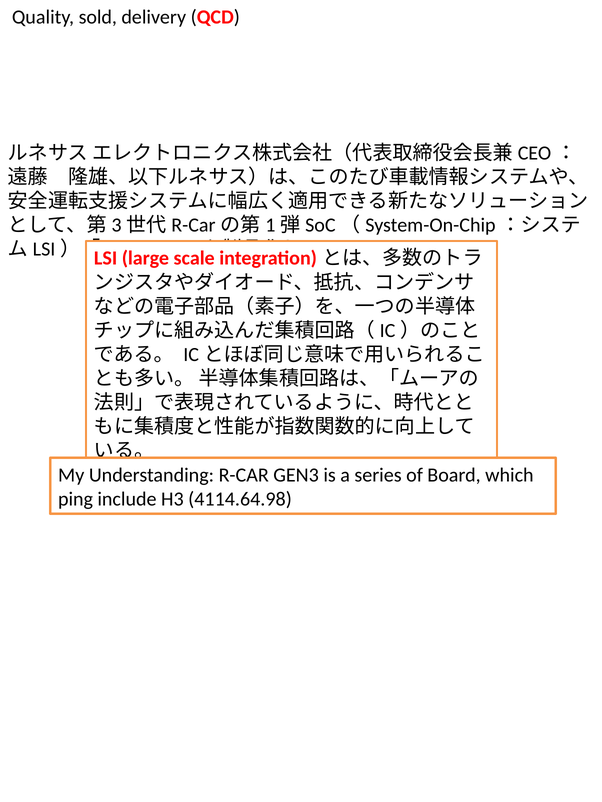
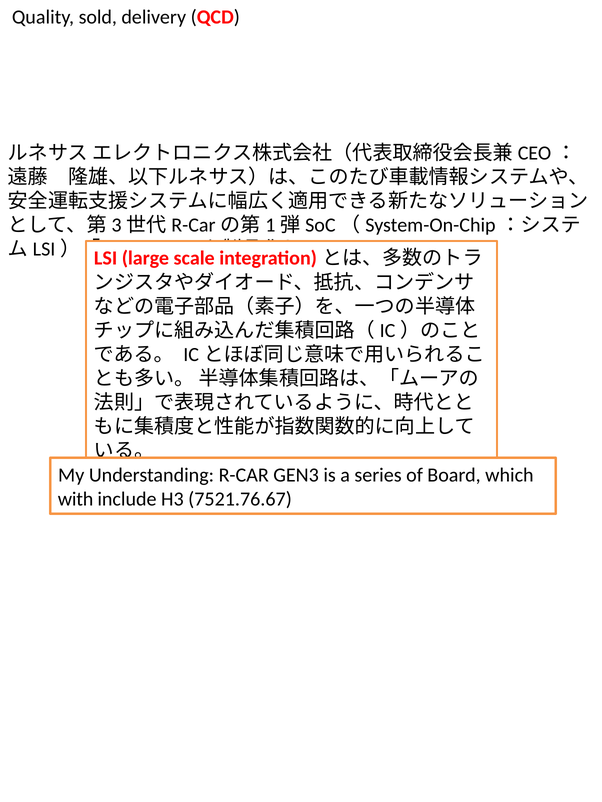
ping: ping -> with
4114.64.98: 4114.64.98 -> 7521.76.67
